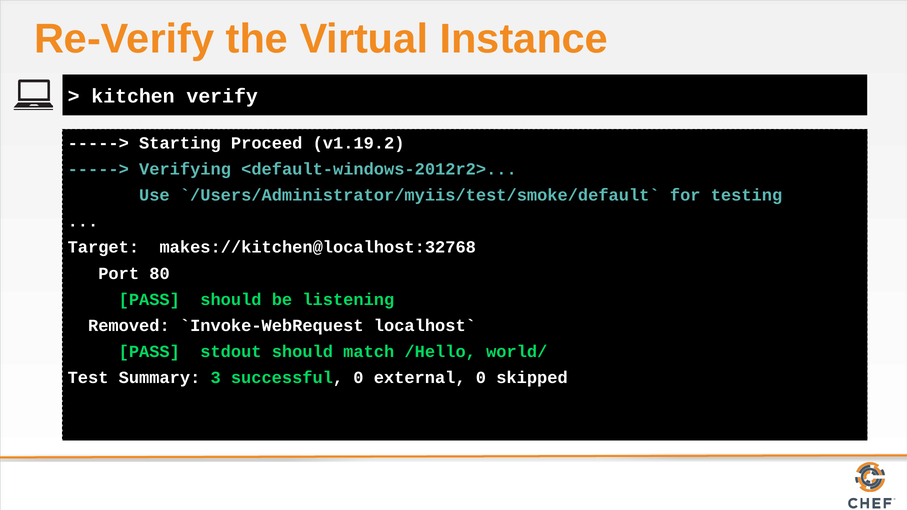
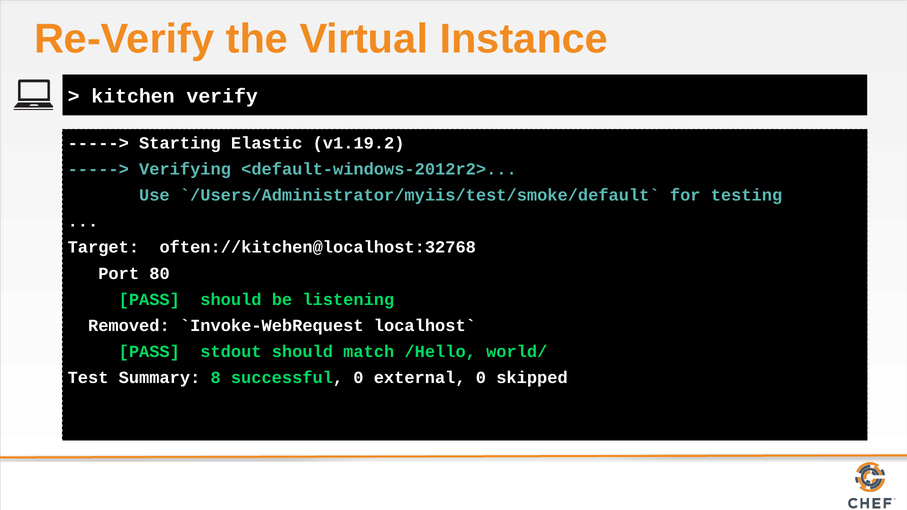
Proceed: Proceed -> Elastic
makes://kitchen@localhost:32768: makes://kitchen@localhost:32768 -> often://kitchen@localhost:32768
3: 3 -> 8
